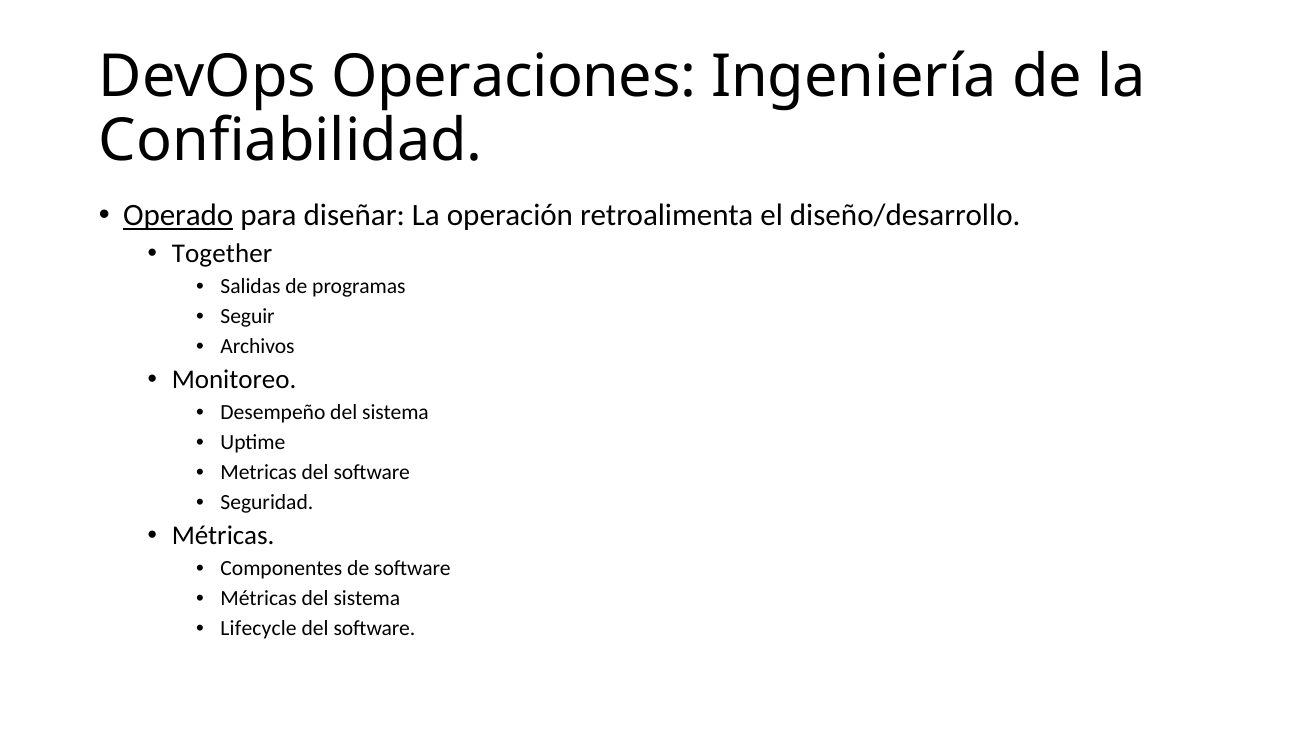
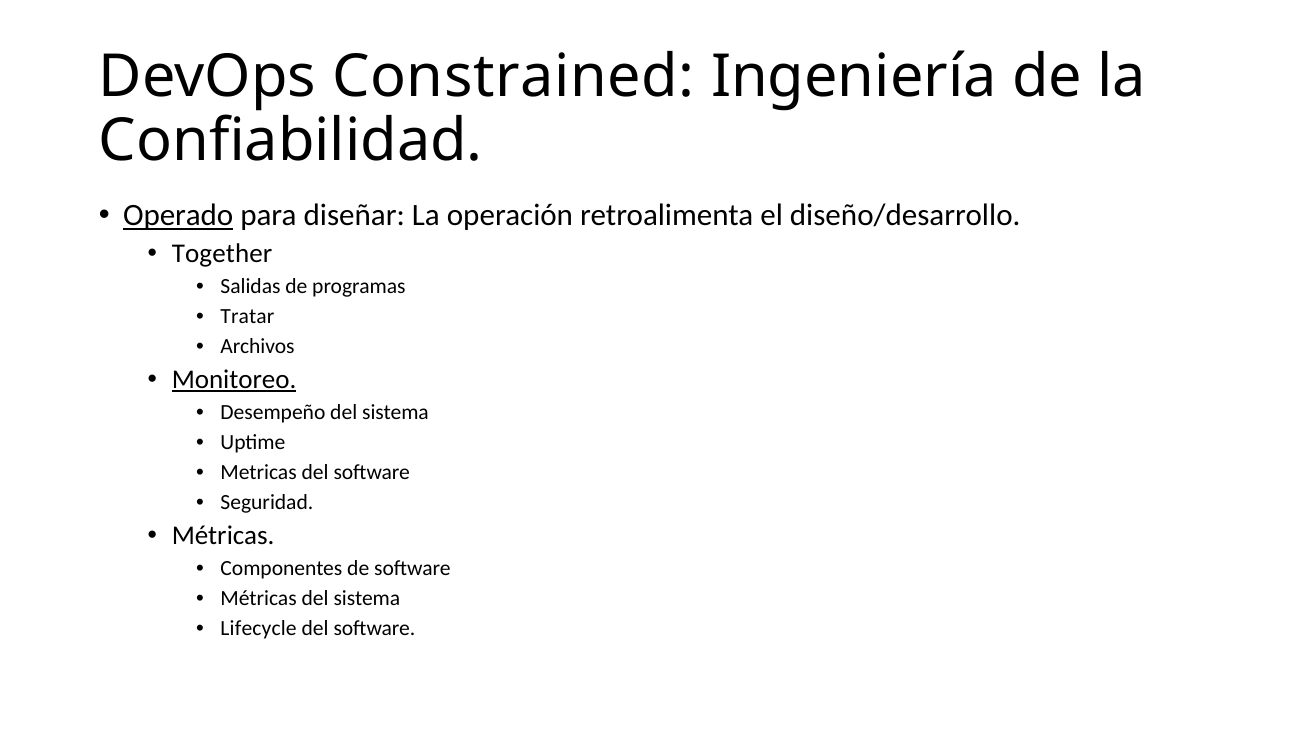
Operaciones: Operaciones -> Constrained
Seguir: Seguir -> Tratar
Monitoreo underline: none -> present
